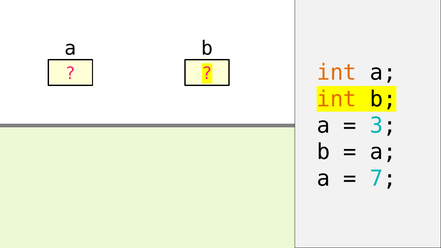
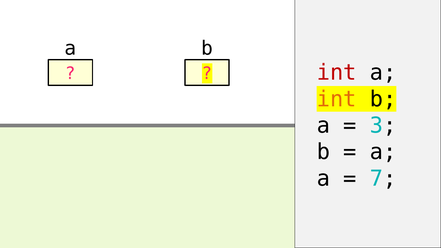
int at (337, 73) colour: orange -> red
